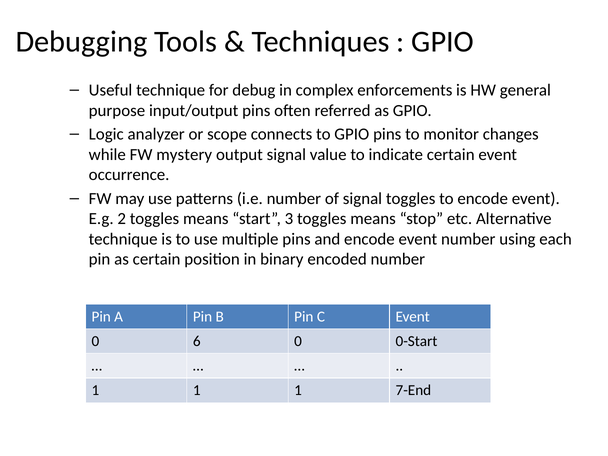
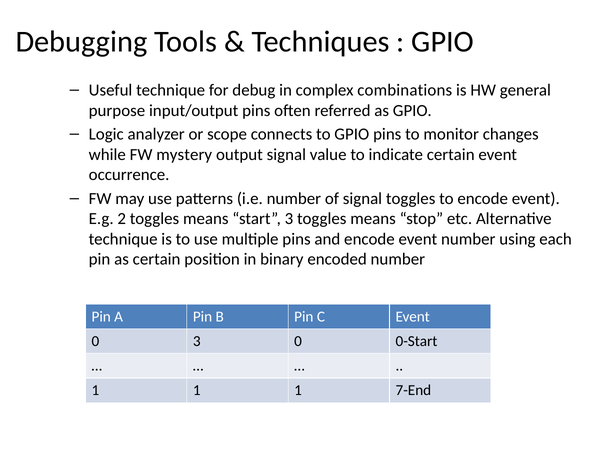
enforcements: enforcements -> combinations
0 6: 6 -> 3
